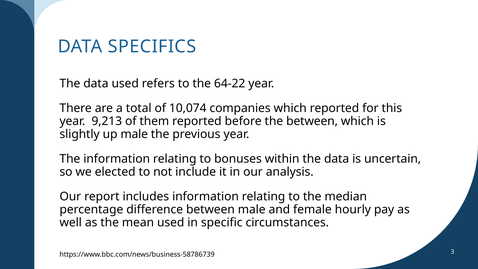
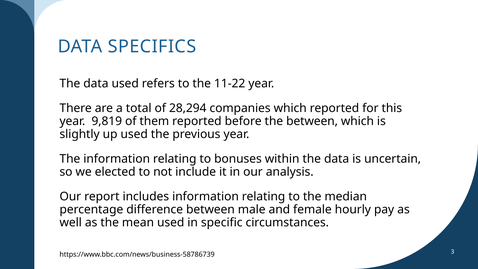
64-22: 64-22 -> 11-22
10,074: 10,074 -> 28,294
9,213: 9,213 -> 9,819
up male: male -> used
